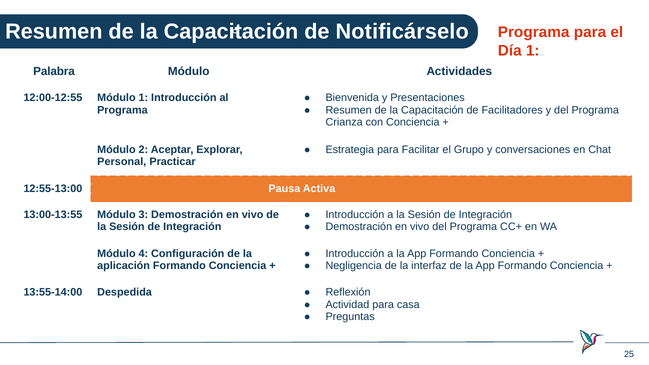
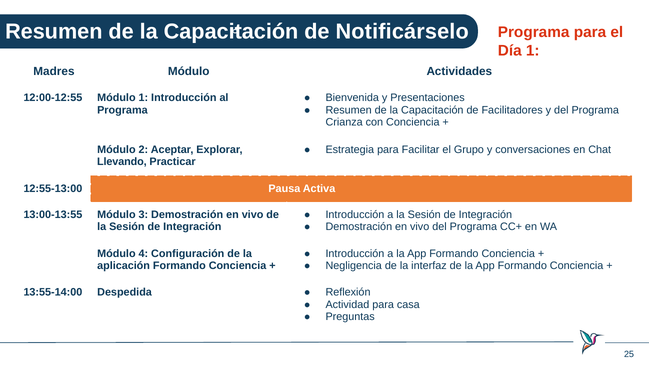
Palabra: Palabra -> Madres
Personal: Personal -> Llevando
